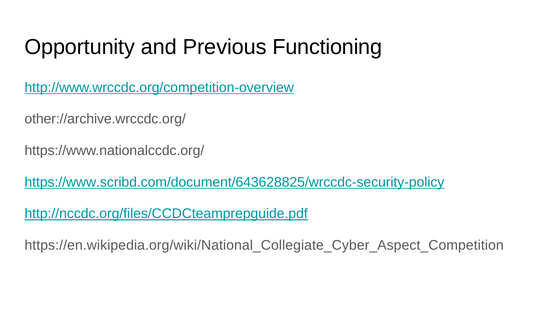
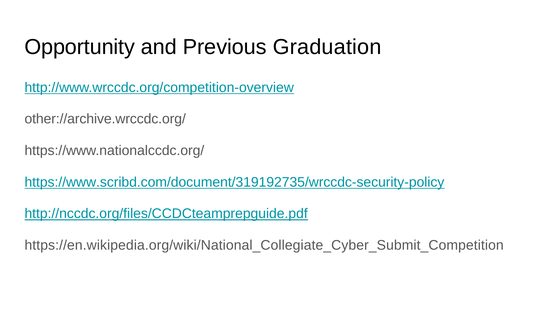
Functioning: Functioning -> Graduation
https://www.scribd.com/document/643628825/wrccdc-security-policy: https://www.scribd.com/document/643628825/wrccdc-security-policy -> https://www.scribd.com/document/319192735/wrccdc-security-policy
https://en.wikipedia.org/wiki/National_Collegiate_Cyber_Aspect_Competition: https://en.wikipedia.org/wiki/National_Collegiate_Cyber_Aspect_Competition -> https://en.wikipedia.org/wiki/National_Collegiate_Cyber_Submit_Competition
